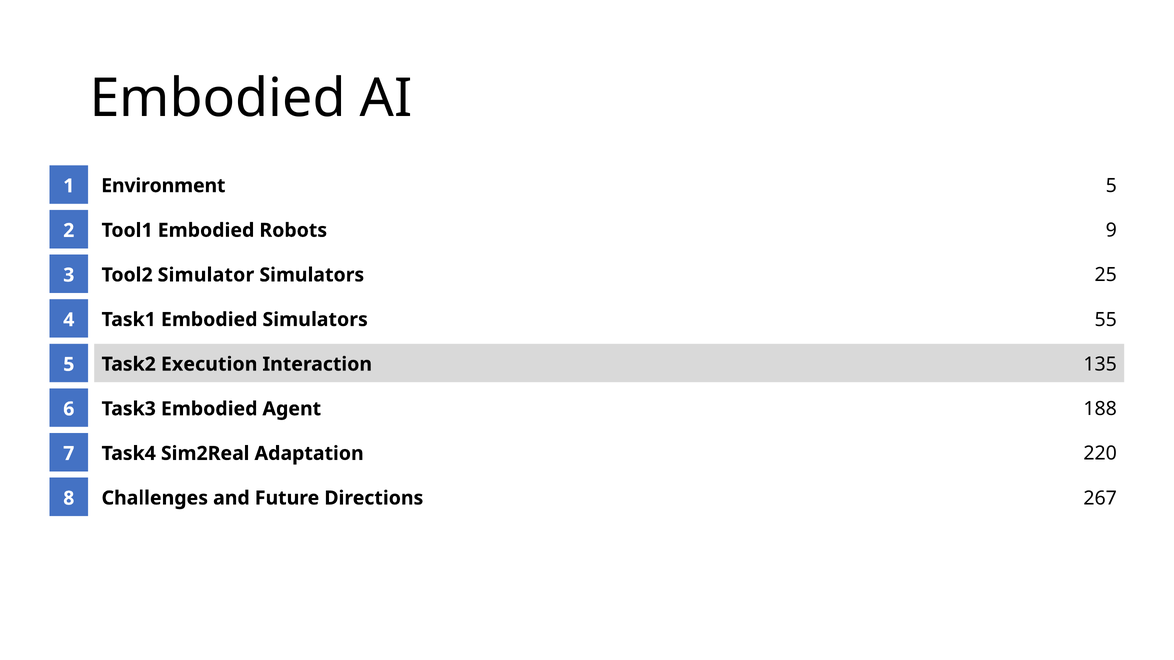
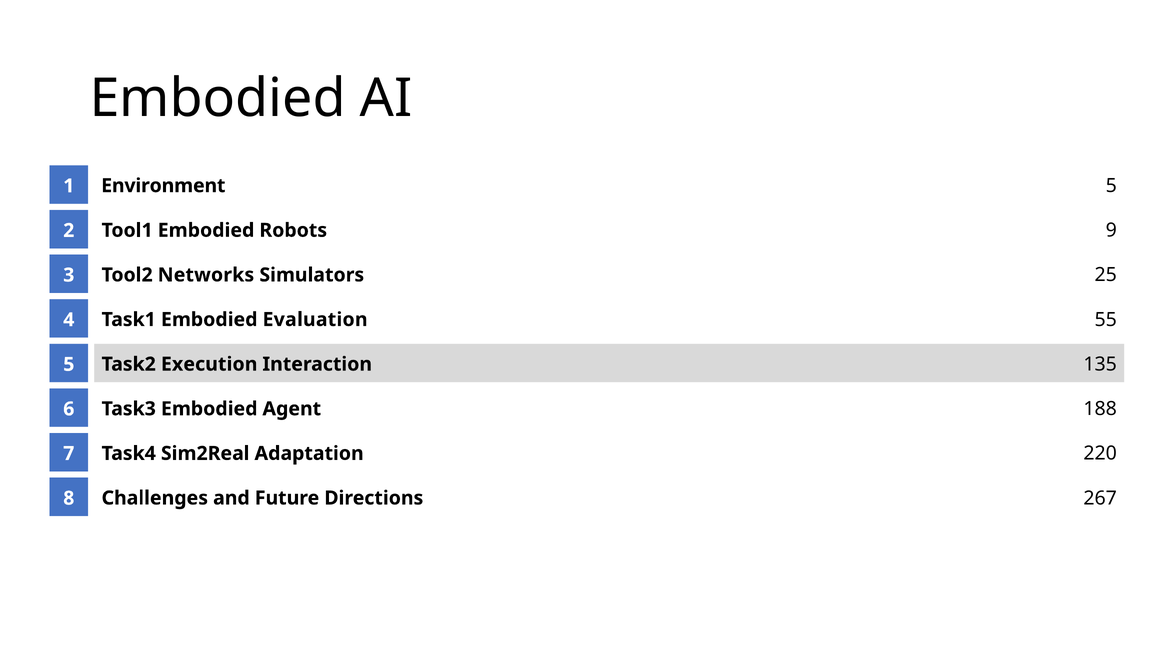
Simulator: Simulator -> Networks
Embodied Simulators: Simulators -> Evaluation
